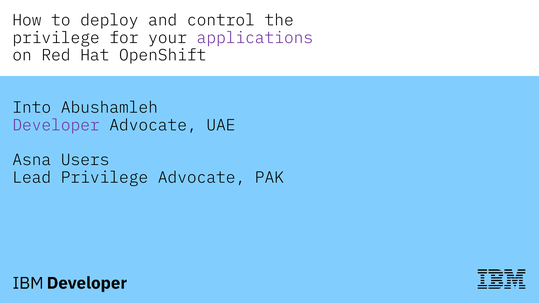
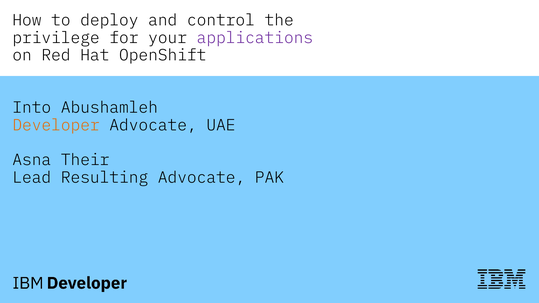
Developer colour: purple -> orange
Users: Users -> Their
Lead Privilege: Privilege -> Resulting
